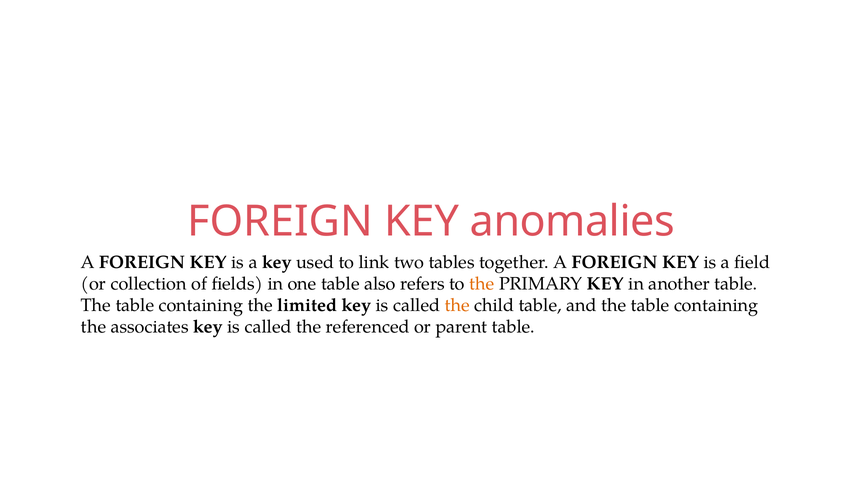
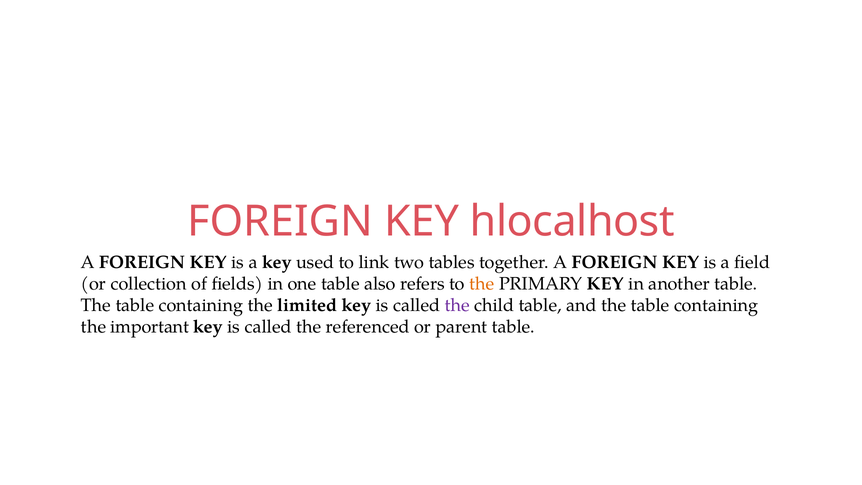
anomalies: anomalies -> hlocalhost
the at (457, 305) colour: orange -> purple
associates: associates -> important
